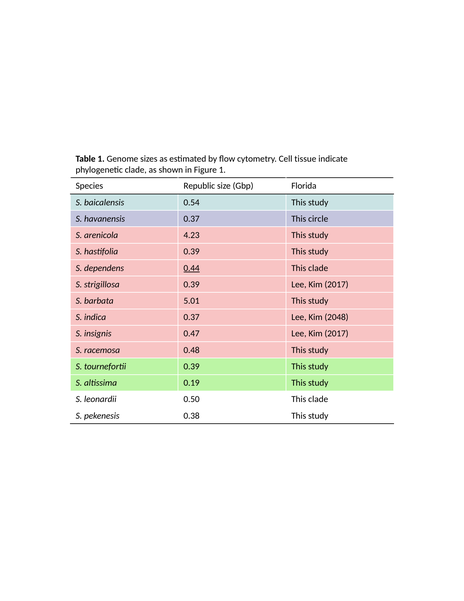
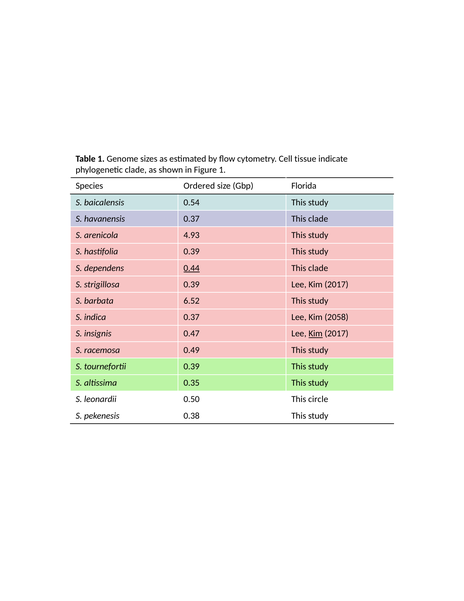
Republic: Republic -> Ordered
0.37 This circle: circle -> clade
4.23: 4.23 -> 4.93
5.01: 5.01 -> 6.52
2048: 2048 -> 2058
Kim at (316, 333) underline: none -> present
0.48: 0.48 -> 0.49
0.19: 0.19 -> 0.35
0.50 This clade: clade -> circle
